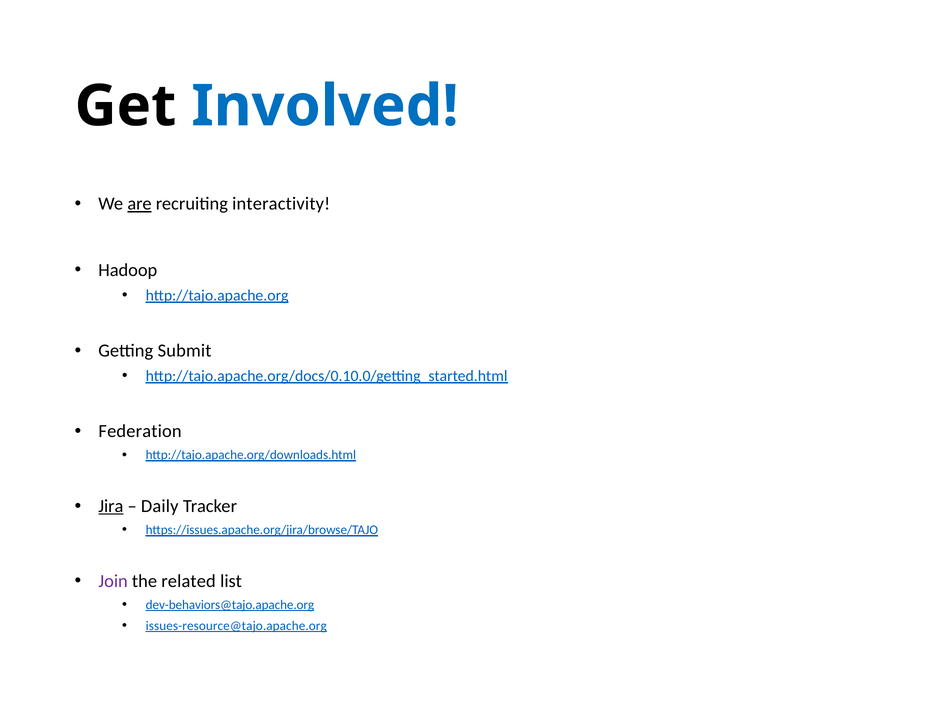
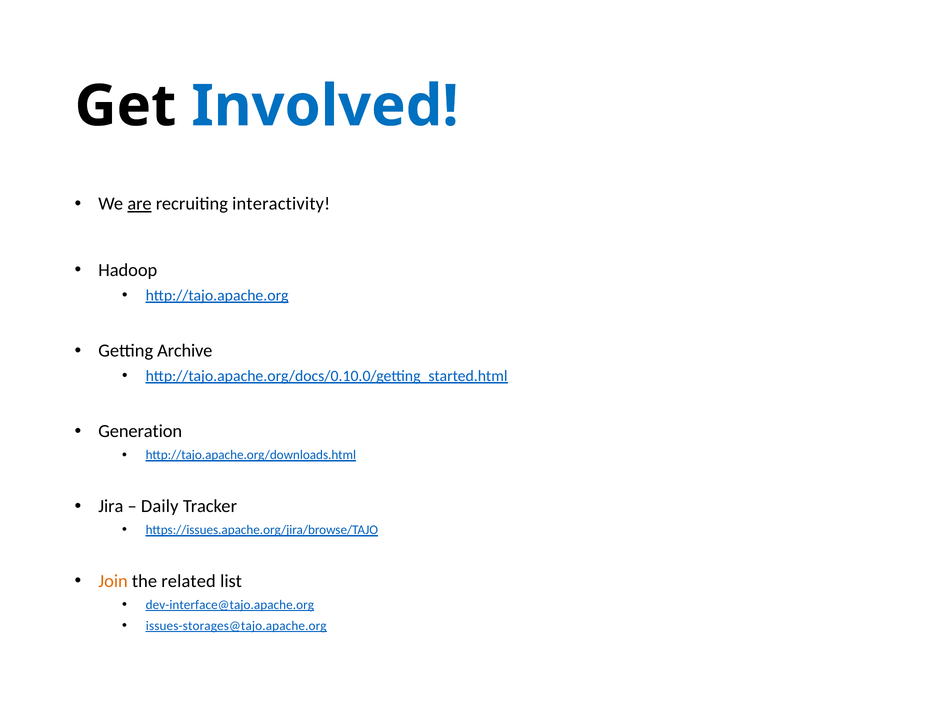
Submit: Submit -> Archive
Federation: Federation -> Generation
Jira underline: present -> none
Join colour: purple -> orange
dev-behaviors@tajo.apache.org: dev-behaviors@tajo.apache.org -> dev-interface@tajo.apache.org
issues-resource@tajo.apache.org: issues-resource@tajo.apache.org -> issues-storages@tajo.apache.org
